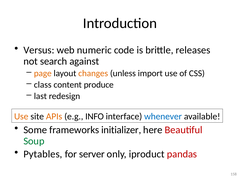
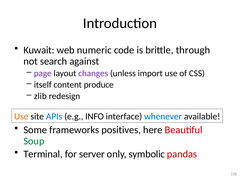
Versus: Versus -> Kuwait
releases: releases -> through
page colour: orange -> purple
changes colour: orange -> purple
class: class -> itself
last: last -> zlib
APIs colour: orange -> blue
initializer: initializer -> positives
Pytables: Pytables -> Terminal
iproduct: iproduct -> symbolic
